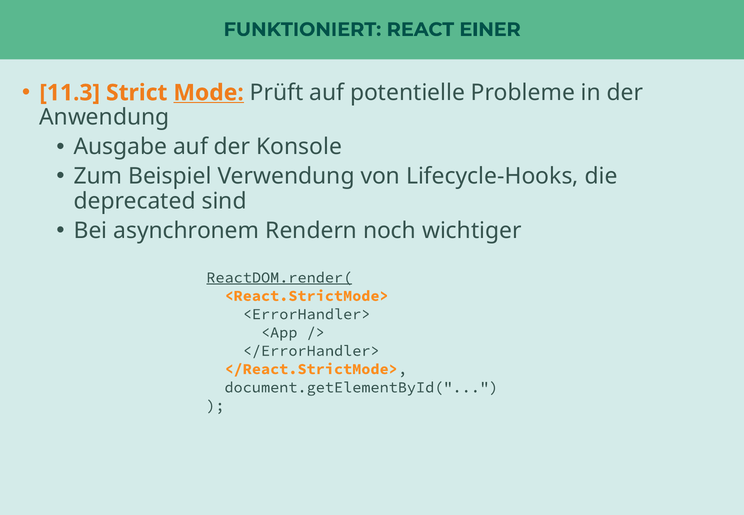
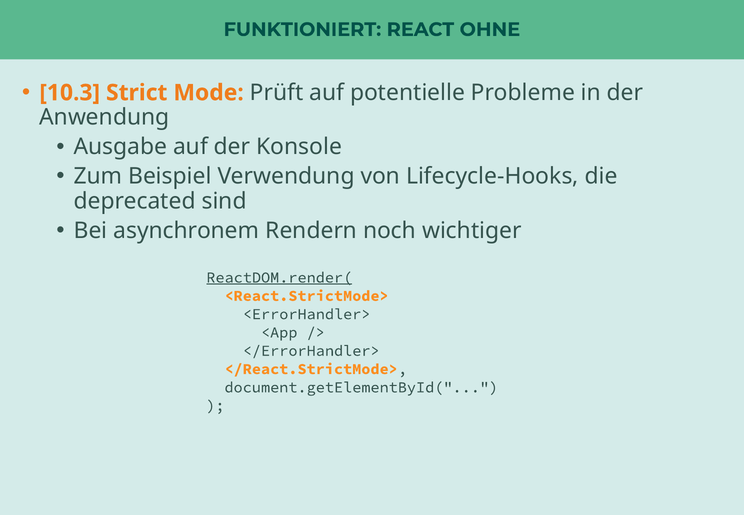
EINER: EINER -> OHNE
11.3: 11.3 -> 10.3
Mode underline: present -> none
